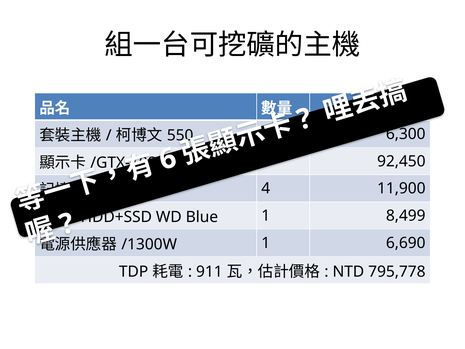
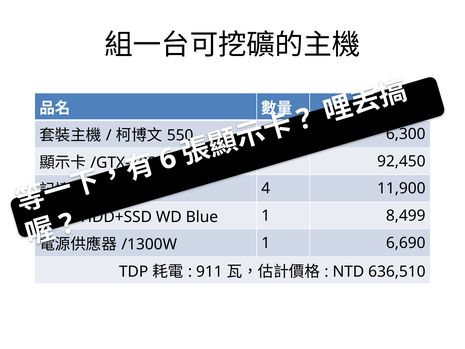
795,778: 795,778 -> 636,510
